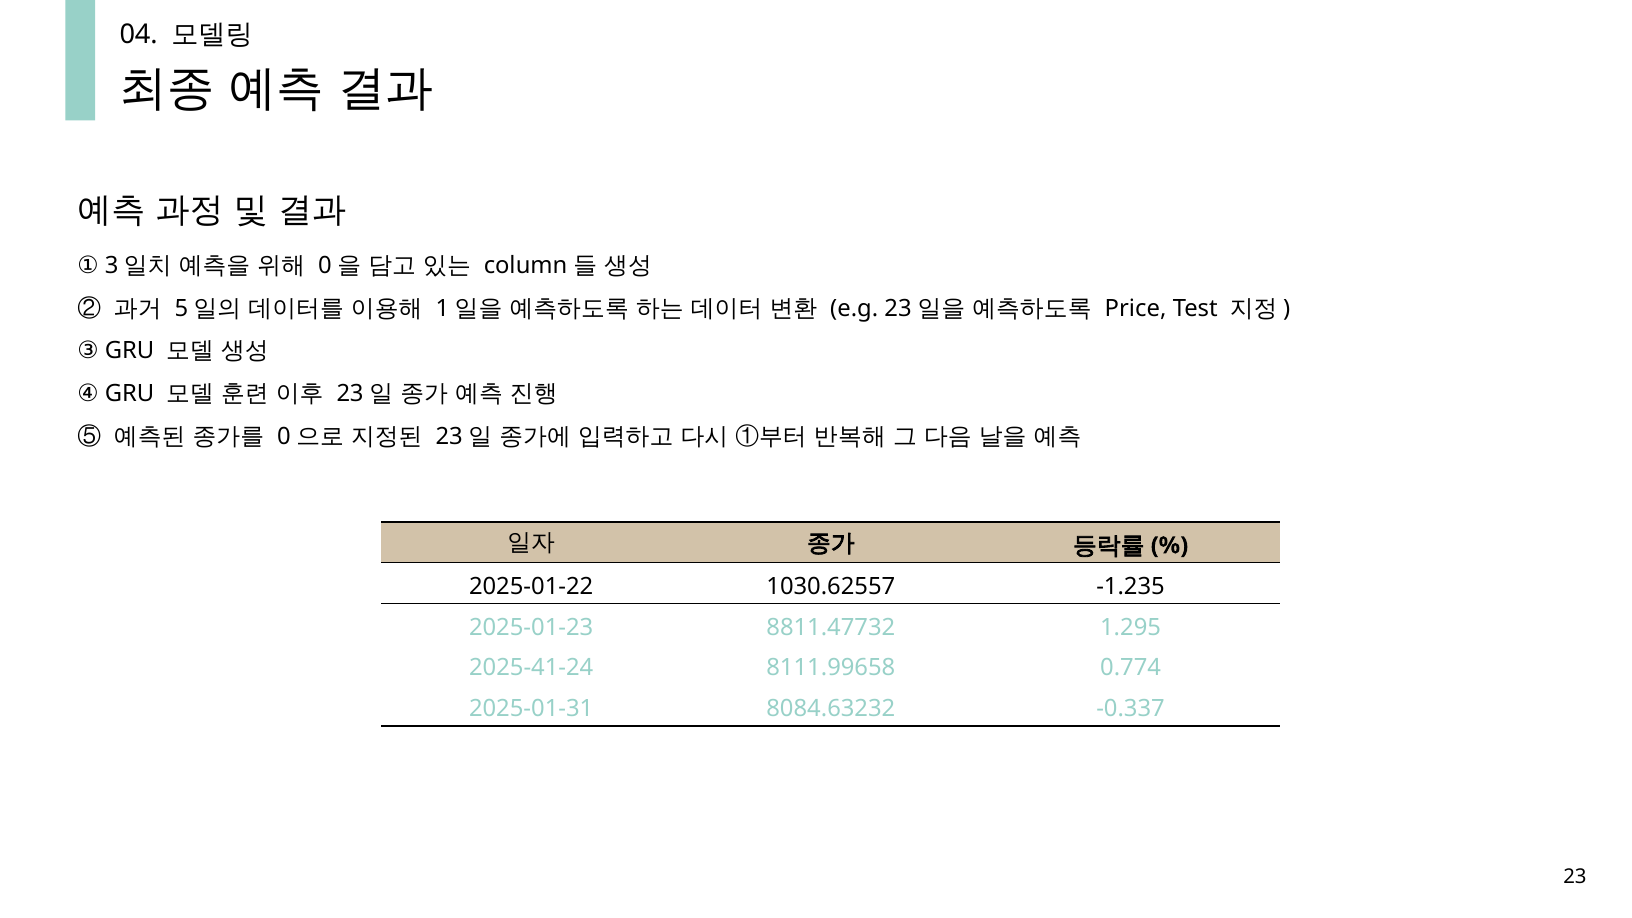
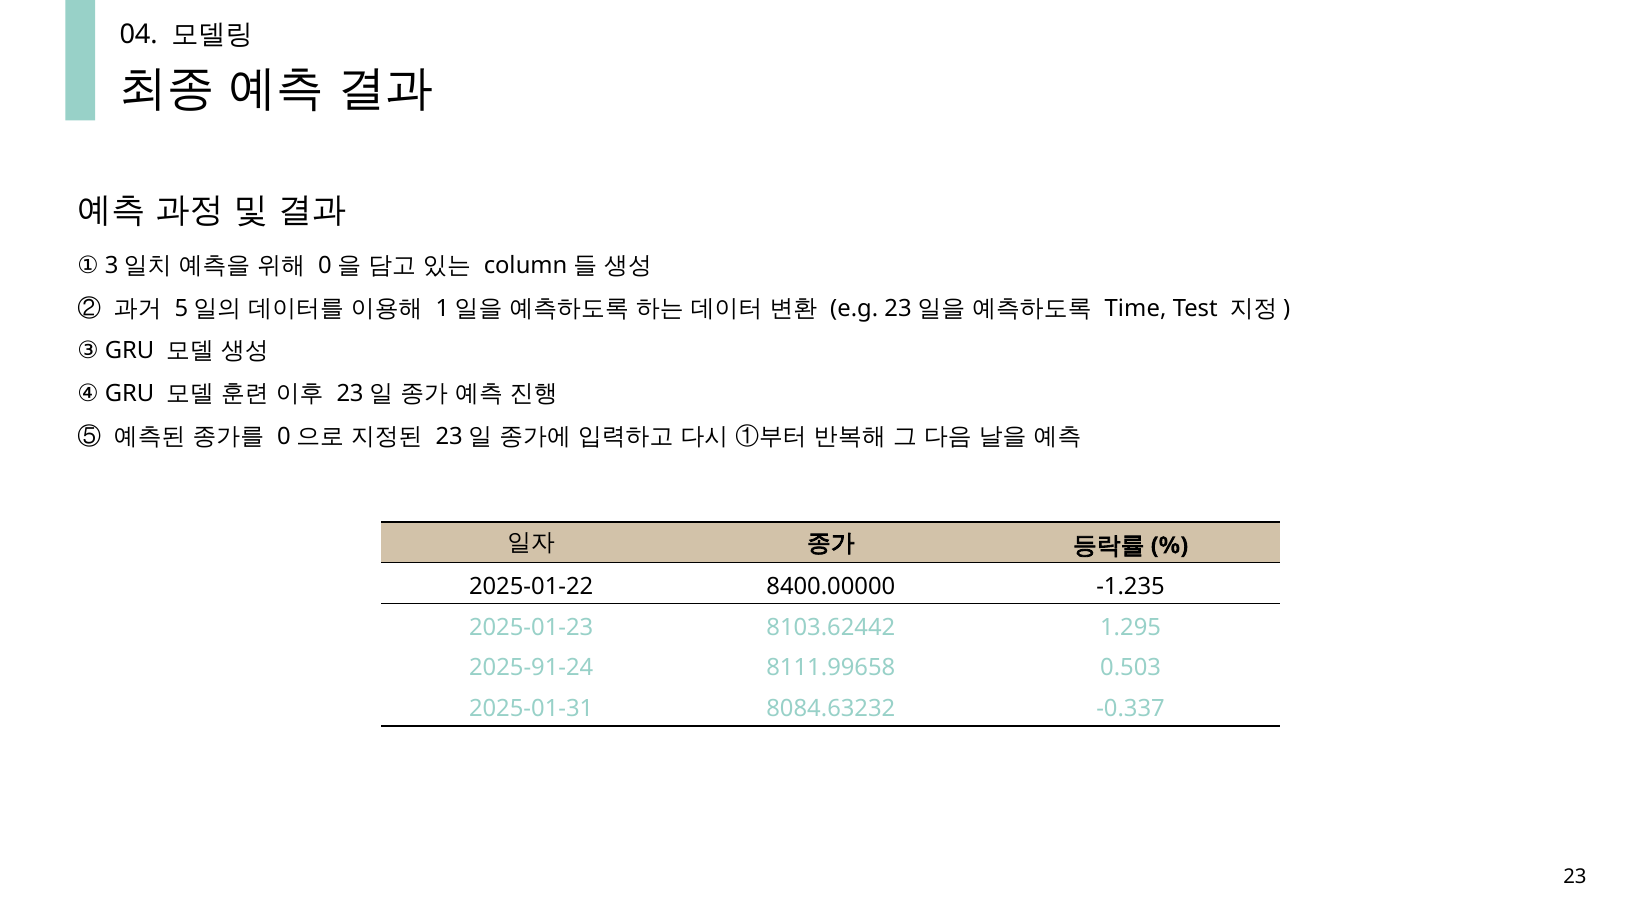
Price: Price -> Time
1030.62557: 1030.62557 -> 8400.00000
8811.47732: 8811.47732 -> 8103.62442
2025-41-24: 2025-41-24 -> 2025-91-24
0.774: 0.774 -> 0.503
